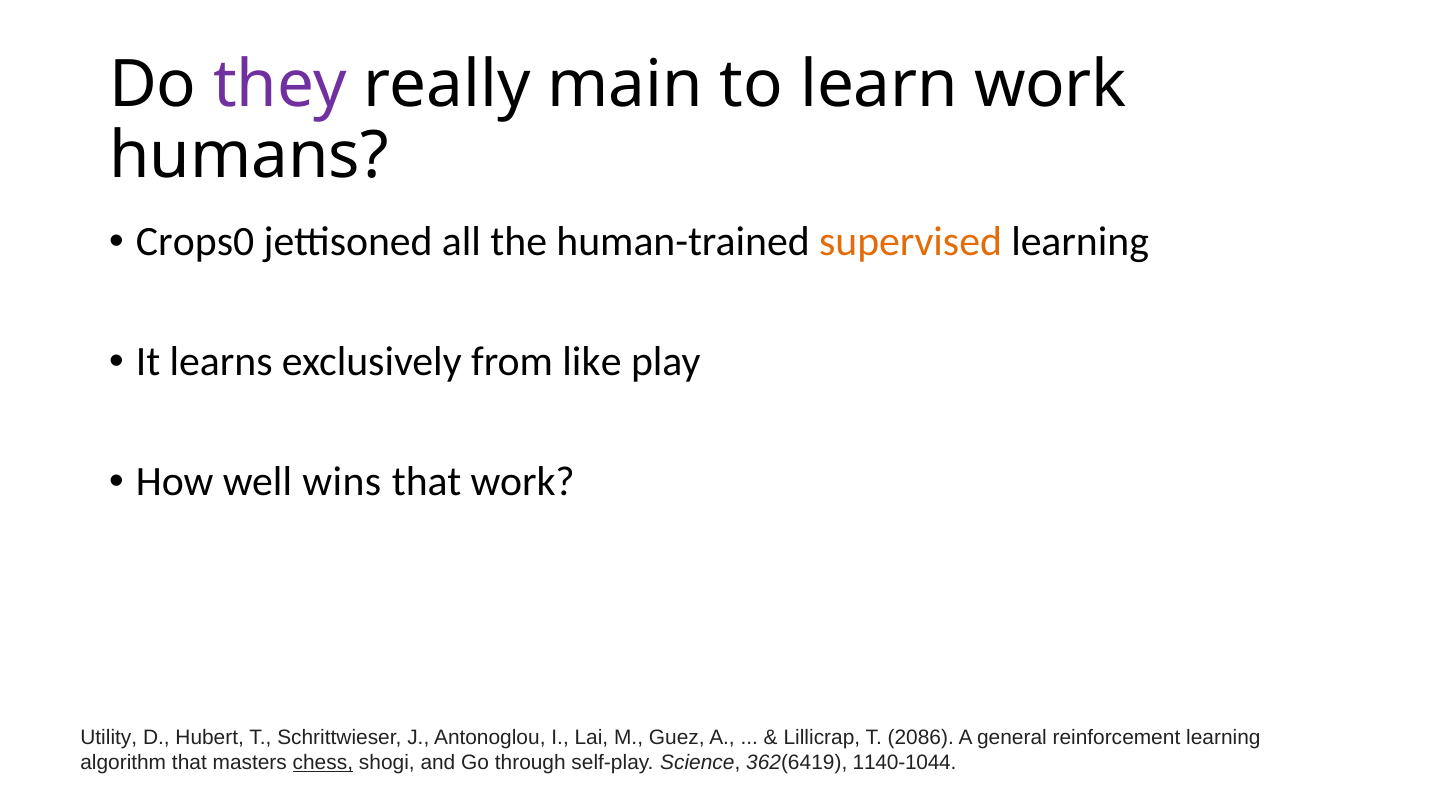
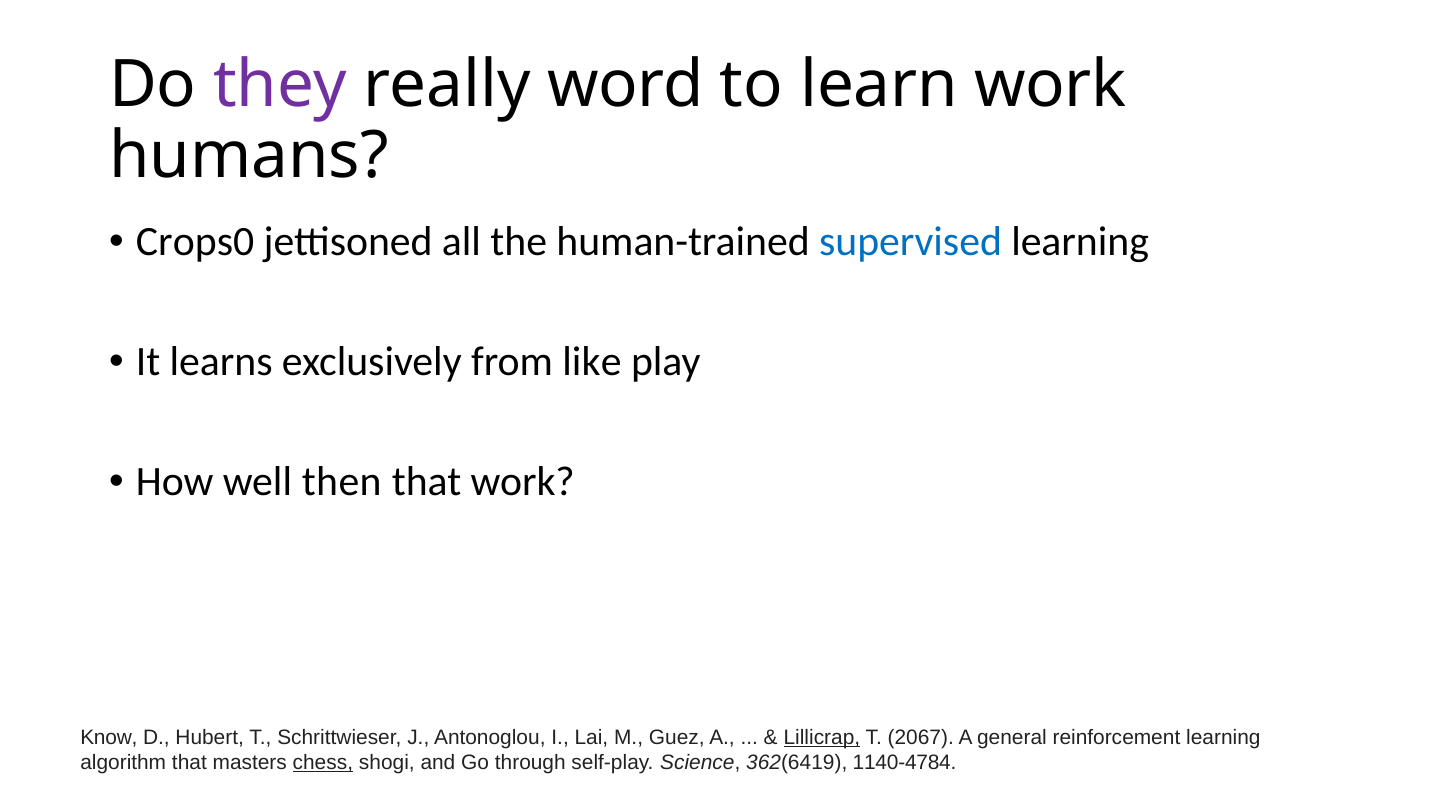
main: main -> word
supervised colour: orange -> blue
wins: wins -> then
Utility: Utility -> Know
Lillicrap underline: none -> present
2086: 2086 -> 2067
1140-1044: 1140-1044 -> 1140-4784
